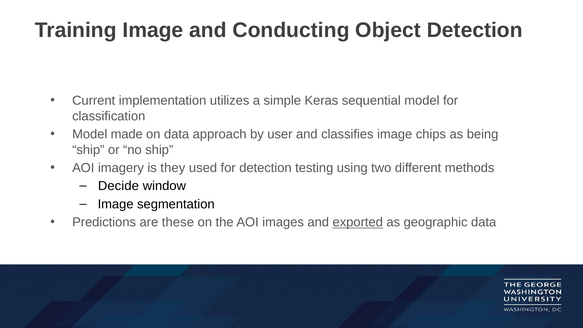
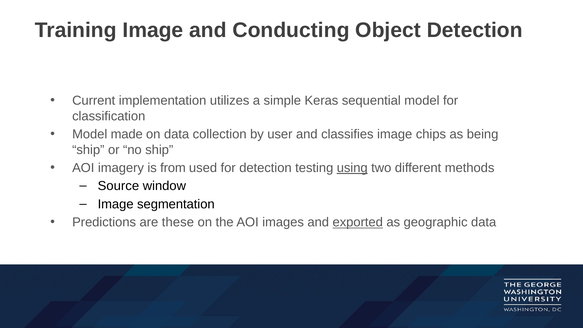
approach: approach -> collection
they: they -> from
using underline: none -> present
Decide: Decide -> Source
